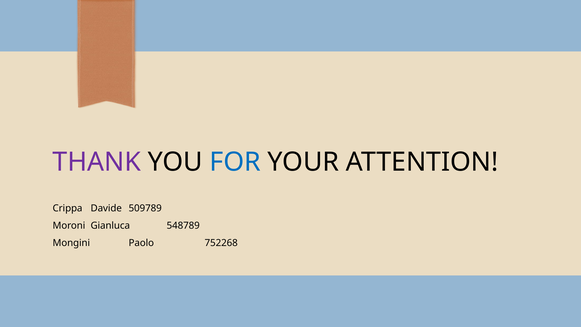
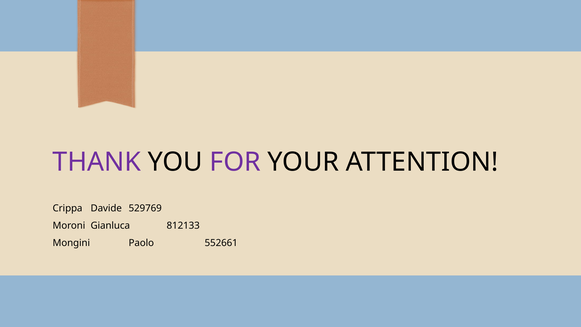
FOR colour: blue -> purple
509789: 509789 -> 529769
548789: 548789 -> 812133
752268: 752268 -> 552661
